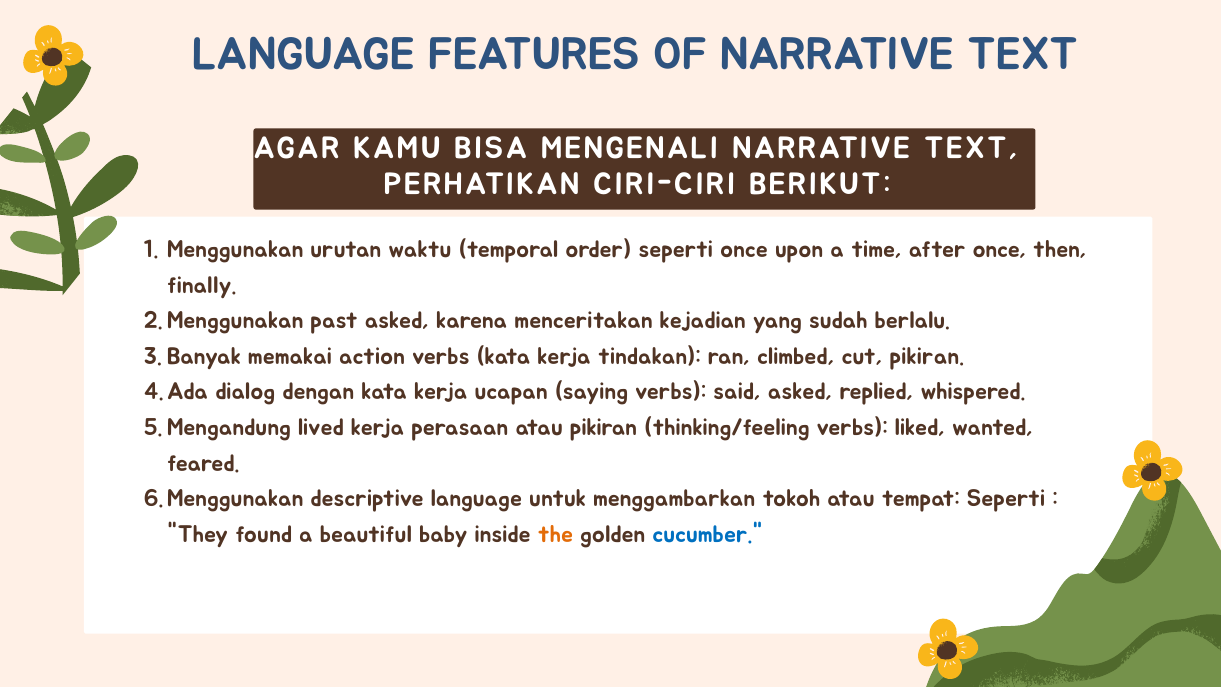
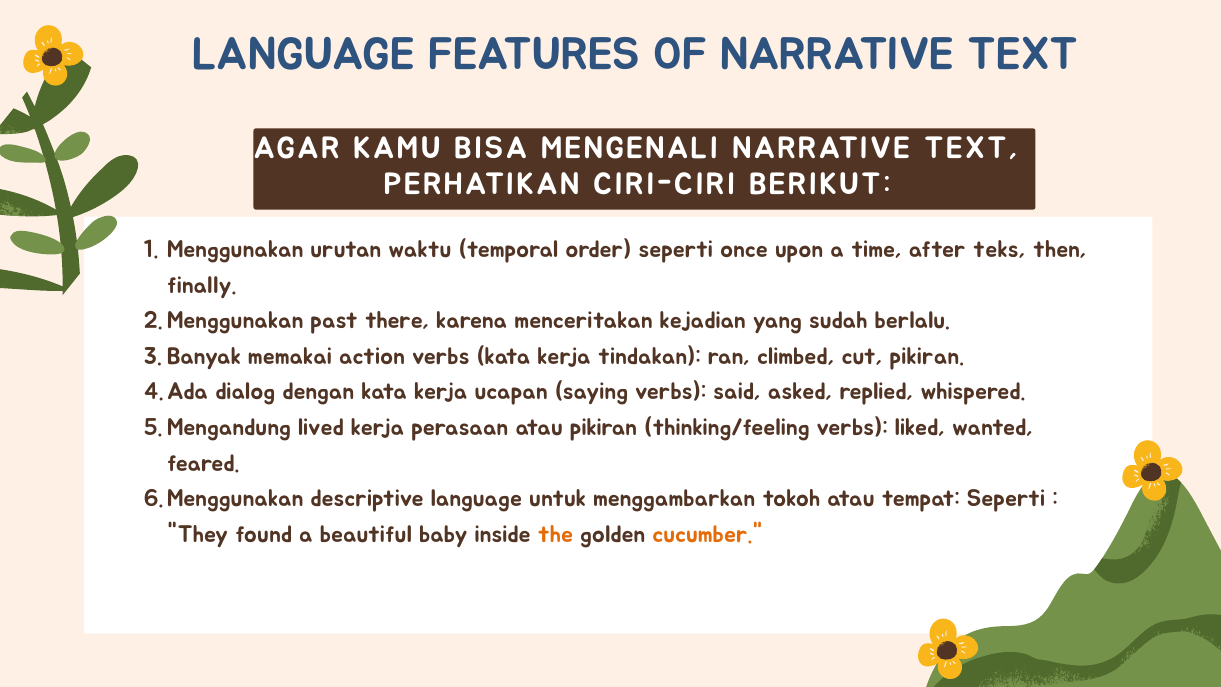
after once: once -> teks
past asked: asked -> there
cucumber colour: blue -> orange
